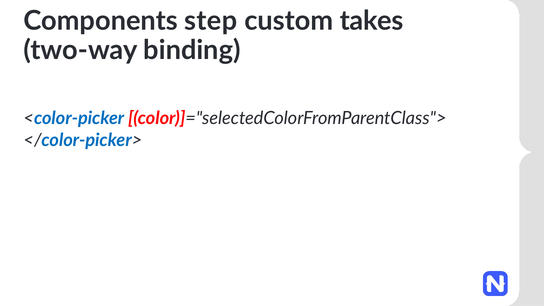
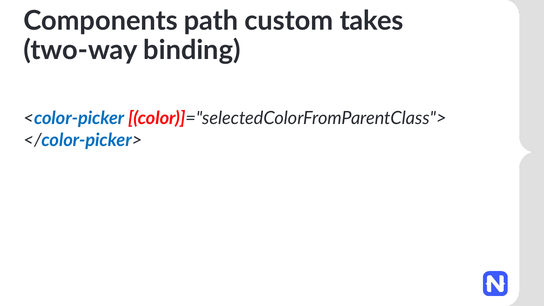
step: step -> path
